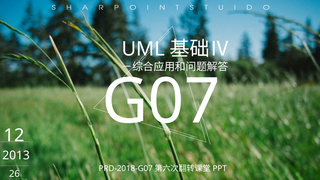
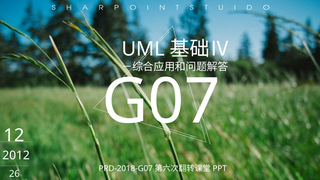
2013: 2013 -> 2012
